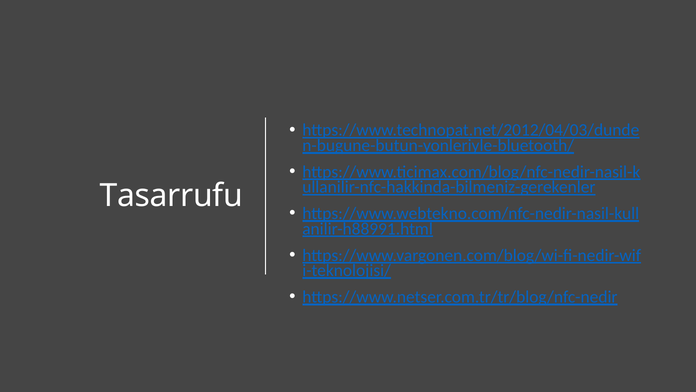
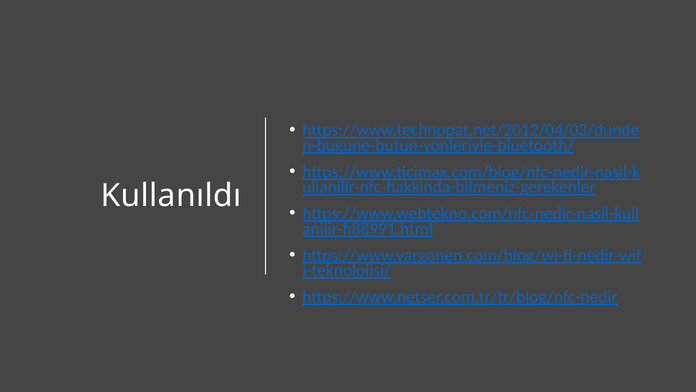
Tasarrufu: Tasarrufu -> Kullanıldı
